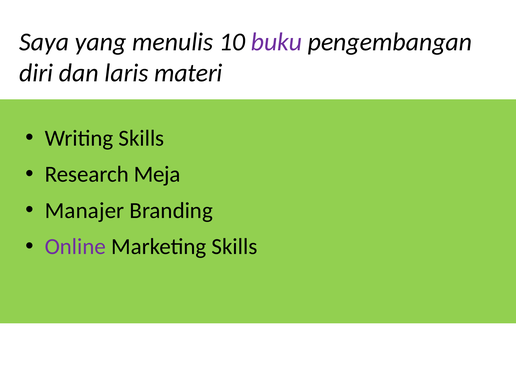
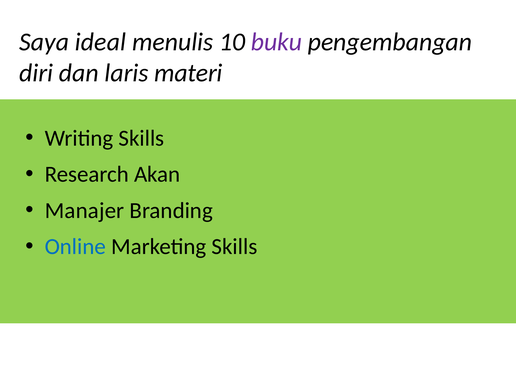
yang: yang -> ideal
Meja: Meja -> Akan
Online colour: purple -> blue
